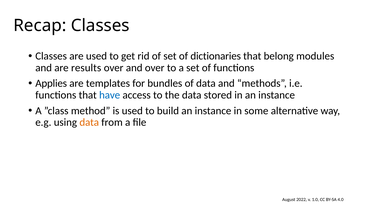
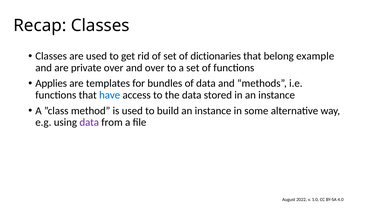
modules: modules -> example
results: results -> private
data at (89, 123) colour: orange -> purple
